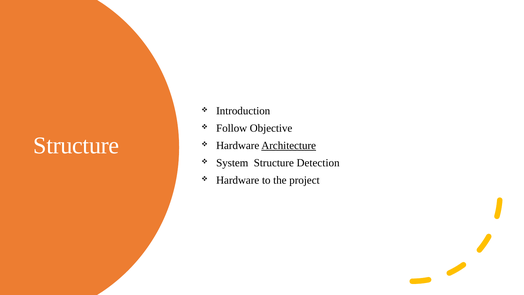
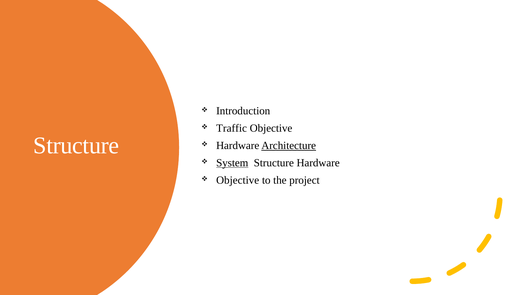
Follow: Follow -> Traffic
System underline: none -> present
Structure Detection: Detection -> Hardware
Hardware at (238, 180): Hardware -> Objective
